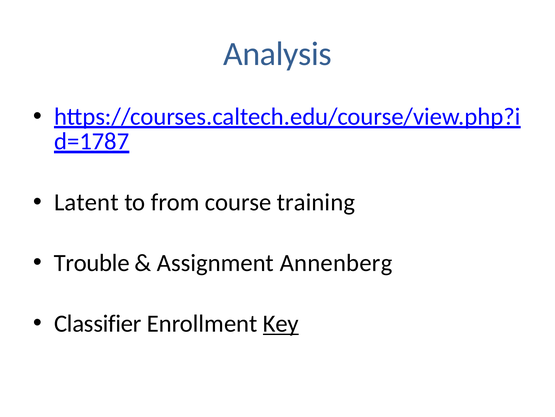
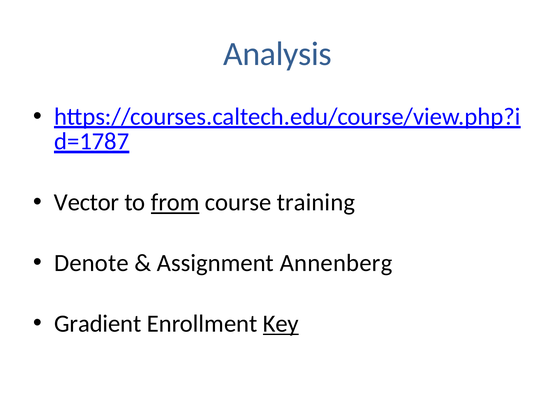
Latent: Latent -> Vector
from underline: none -> present
Trouble: Trouble -> Denote
Classifier: Classifier -> Gradient
